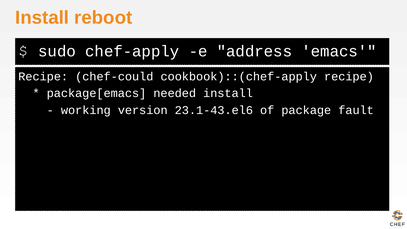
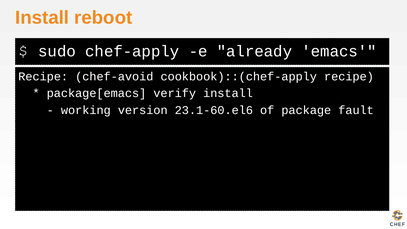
address: address -> already
chef-could: chef-could -> chef-avoid
needed: needed -> verify
23.1-43.el6: 23.1-43.el6 -> 23.1-60.el6
